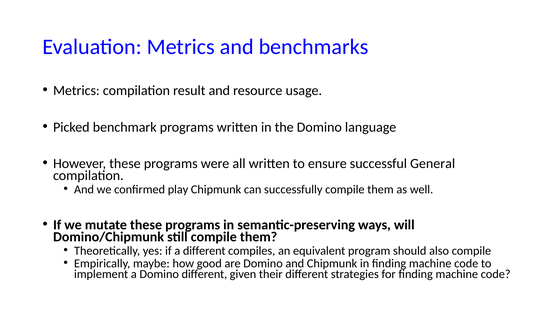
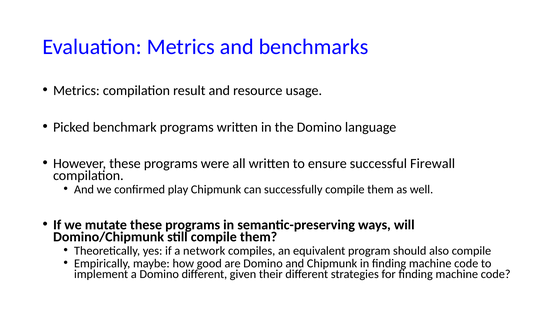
General: General -> Firewall
a different: different -> network
